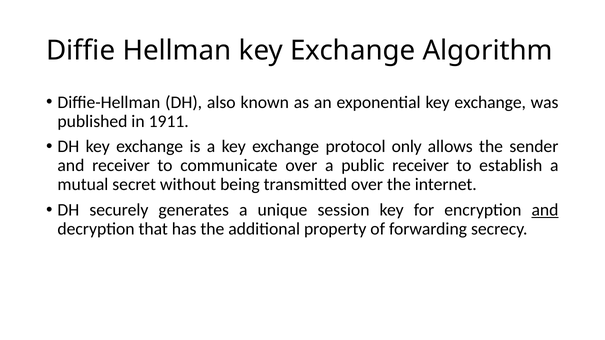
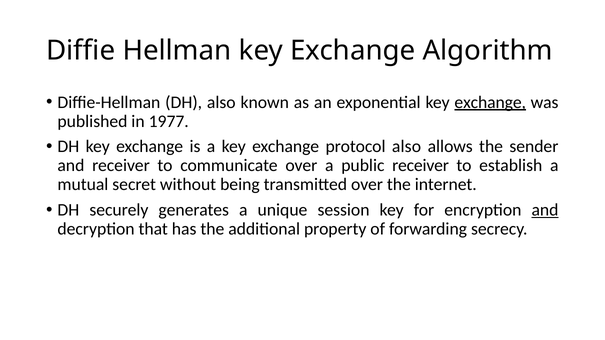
exchange at (490, 102) underline: none -> present
1911: 1911 -> 1977
protocol only: only -> also
